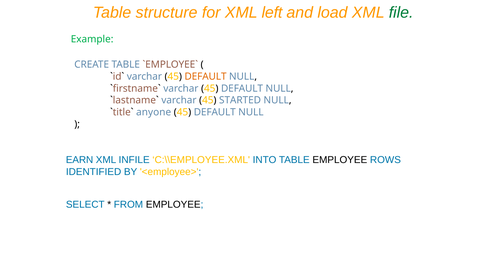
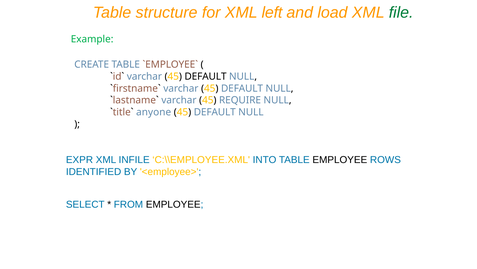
DEFAULT at (206, 76) colour: orange -> black
STARTED: STARTED -> REQUIRE
EARN: EARN -> EXPR
